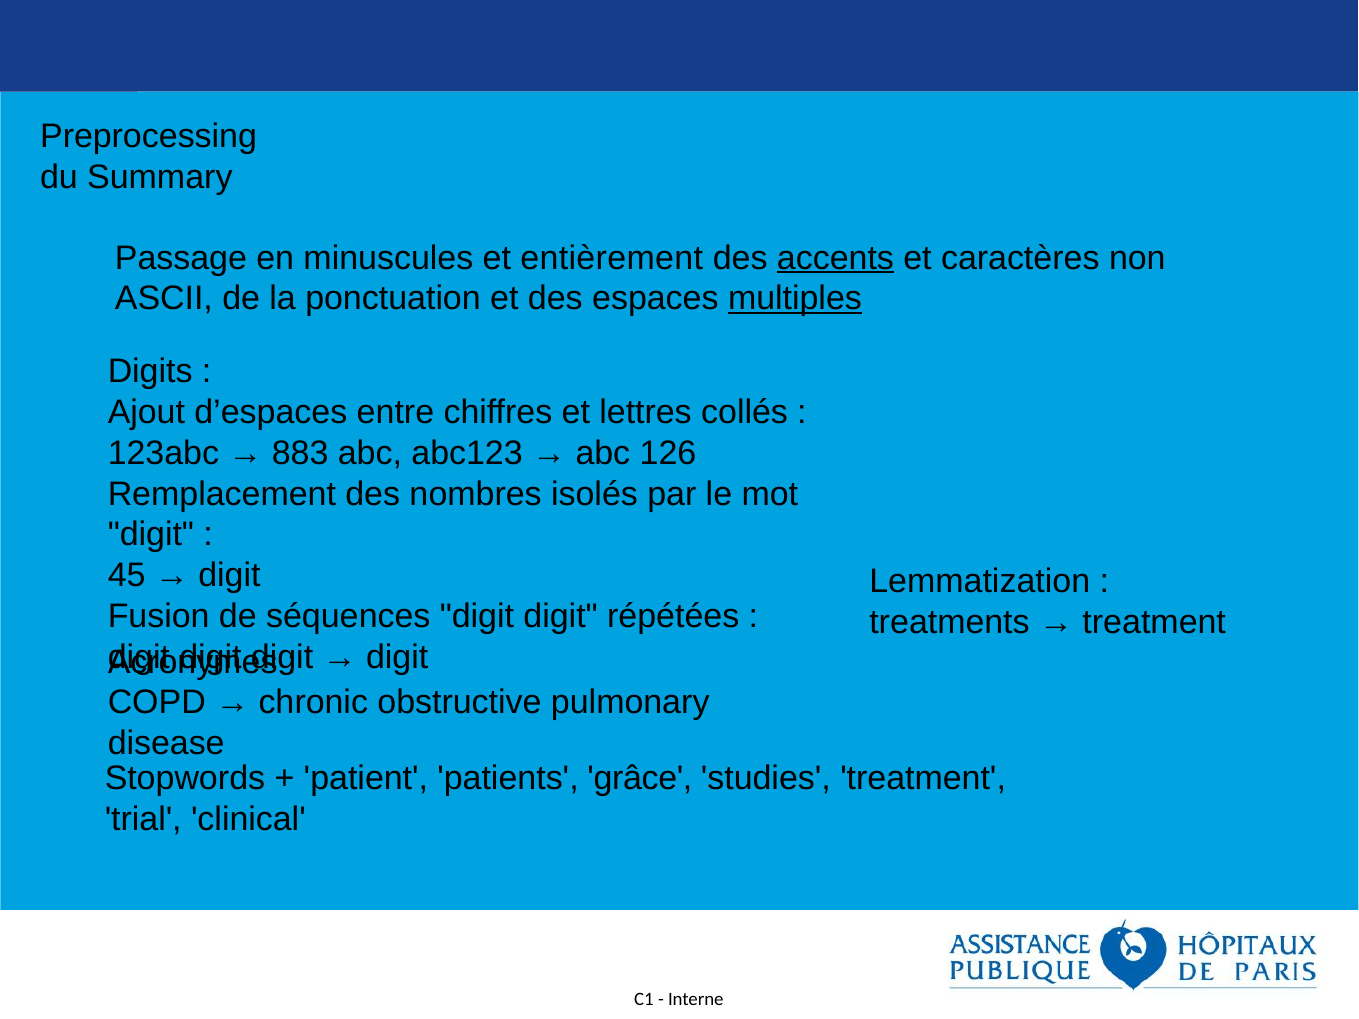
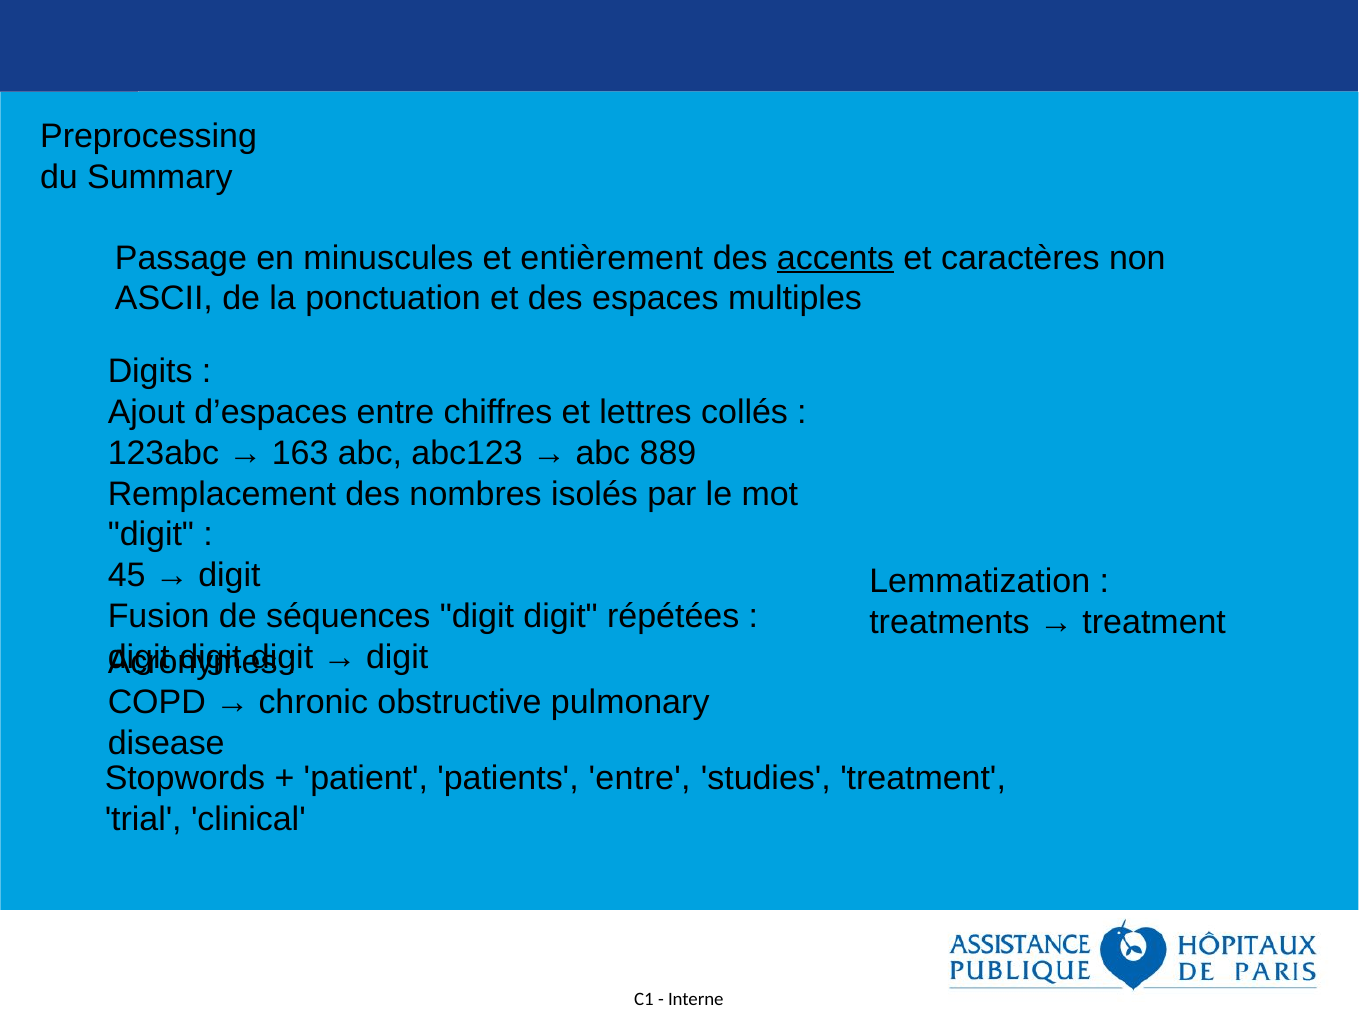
multiples underline: present -> none
883: 883 -> 163
126: 126 -> 889
patients grâce: grâce -> entre
